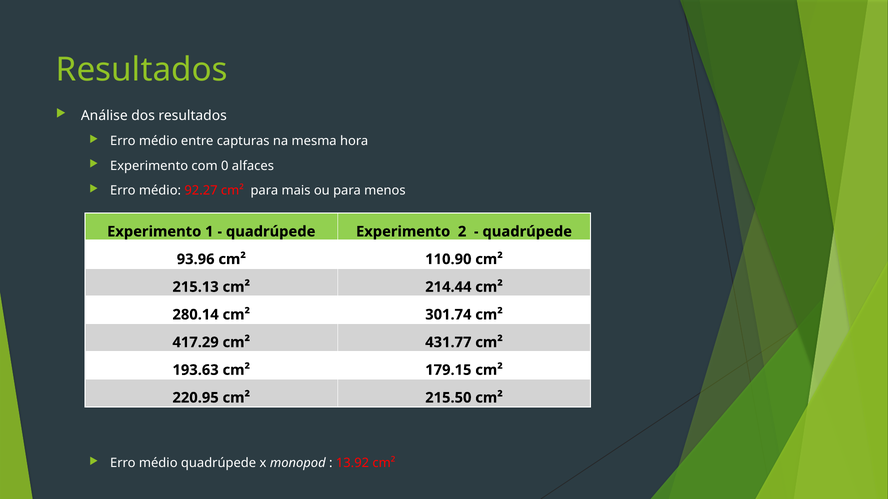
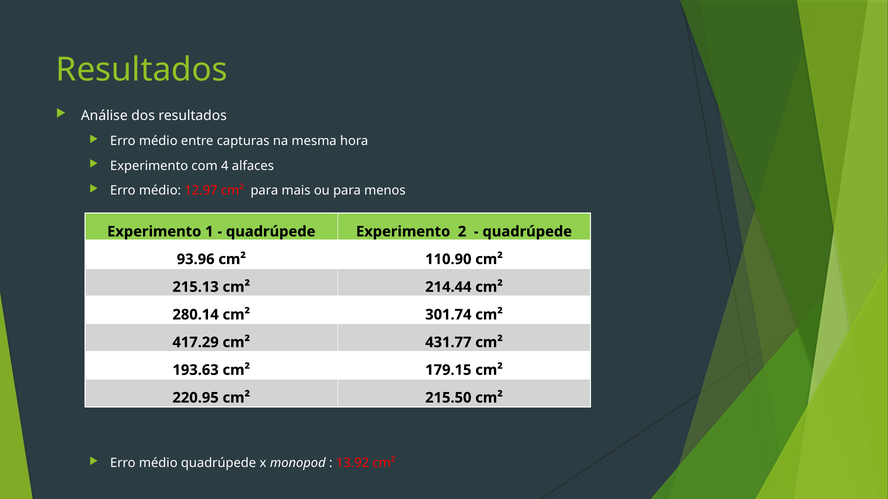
0: 0 -> 4
92.27: 92.27 -> 12.97
